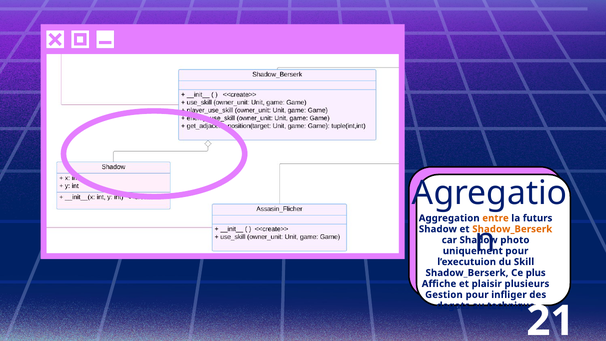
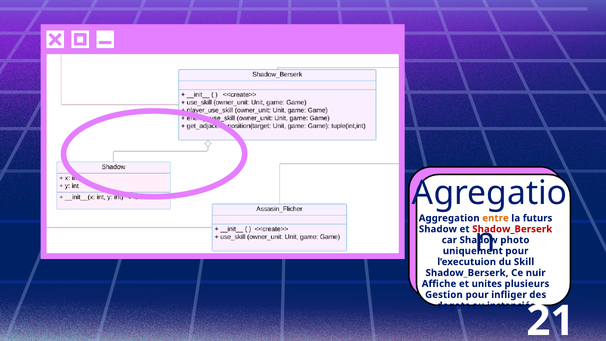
Shadow_Berserk at (512, 229) colour: orange -> red
plus: plus -> nuir
plaisir: plaisir -> unites
technique: technique -> instanciés
